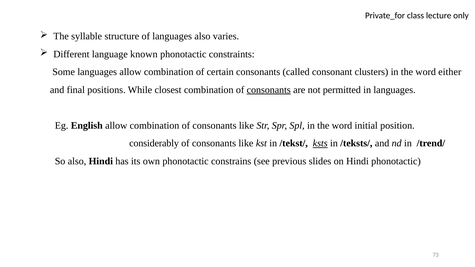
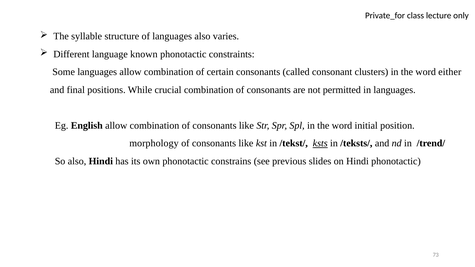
closest: closest -> crucial
consonants at (269, 90) underline: present -> none
considerably: considerably -> morphology
